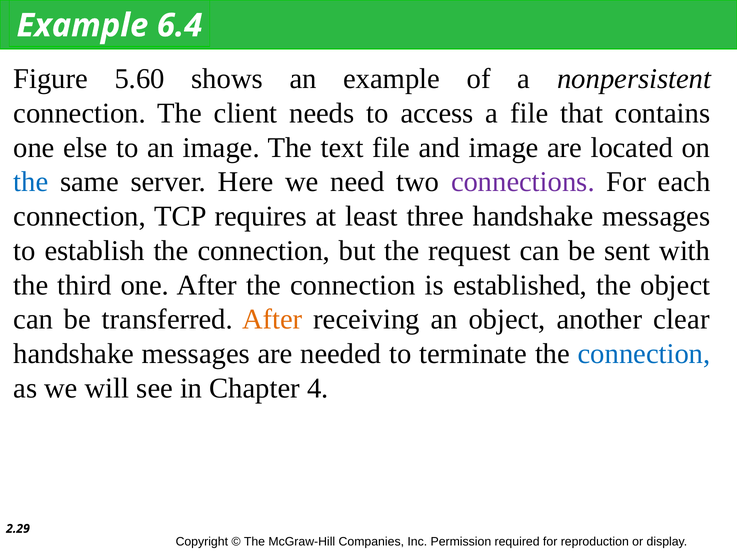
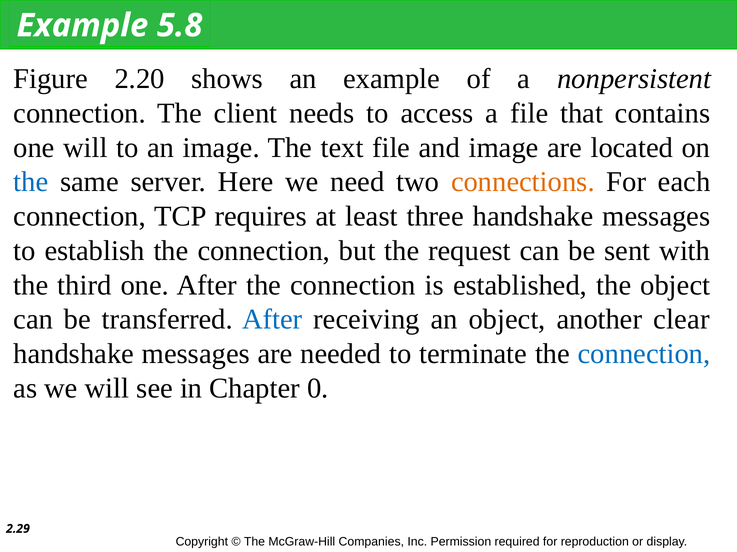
6.4: 6.4 -> 5.8
5.60: 5.60 -> 2.20
one else: else -> will
connections colour: purple -> orange
After at (272, 320) colour: orange -> blue
4: 4 -> 0
